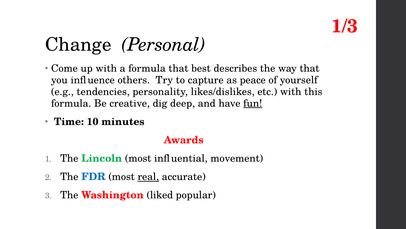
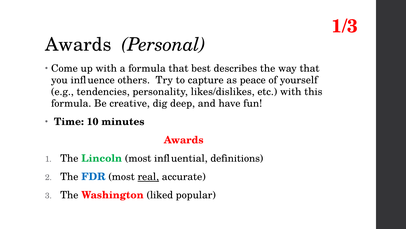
Change at (78, 45): Change -> Awards
fun underline: present -> none
movement: movement -> definitions
